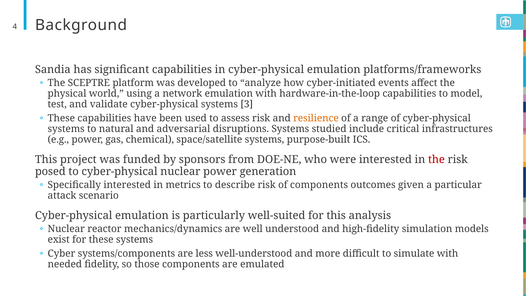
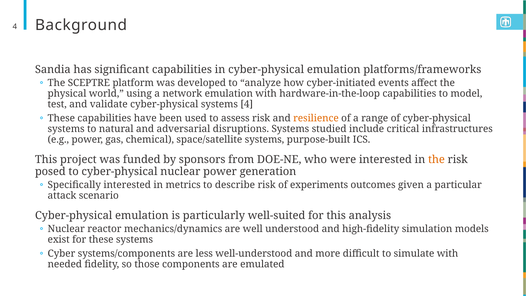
systems 3: 3 -> 4
the at (436, 160) colour: red -> orange
of components: components -> experiments
